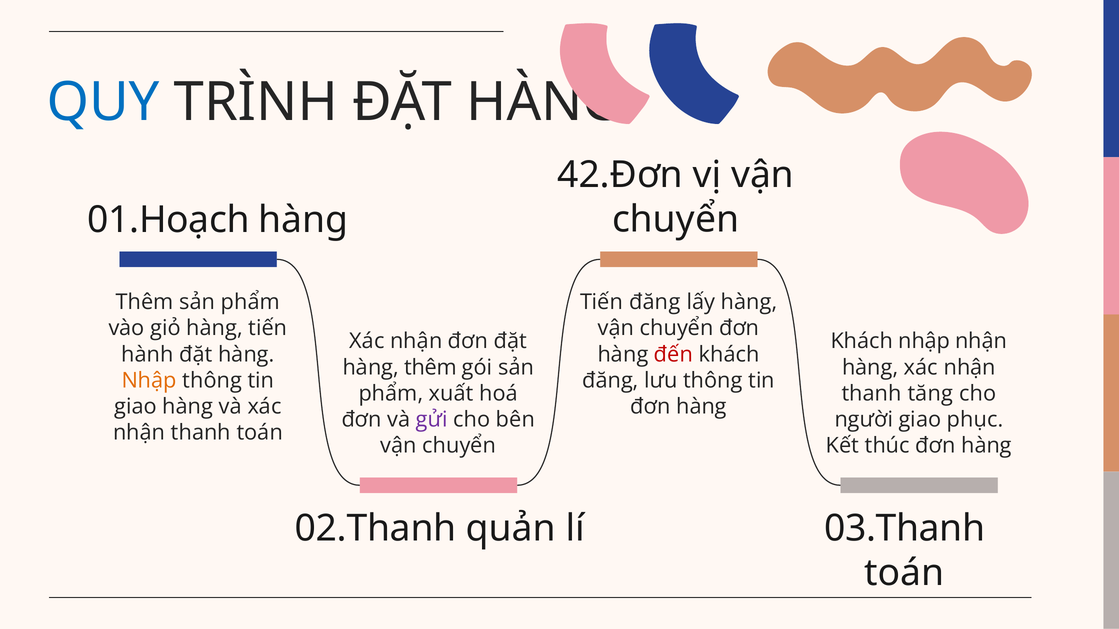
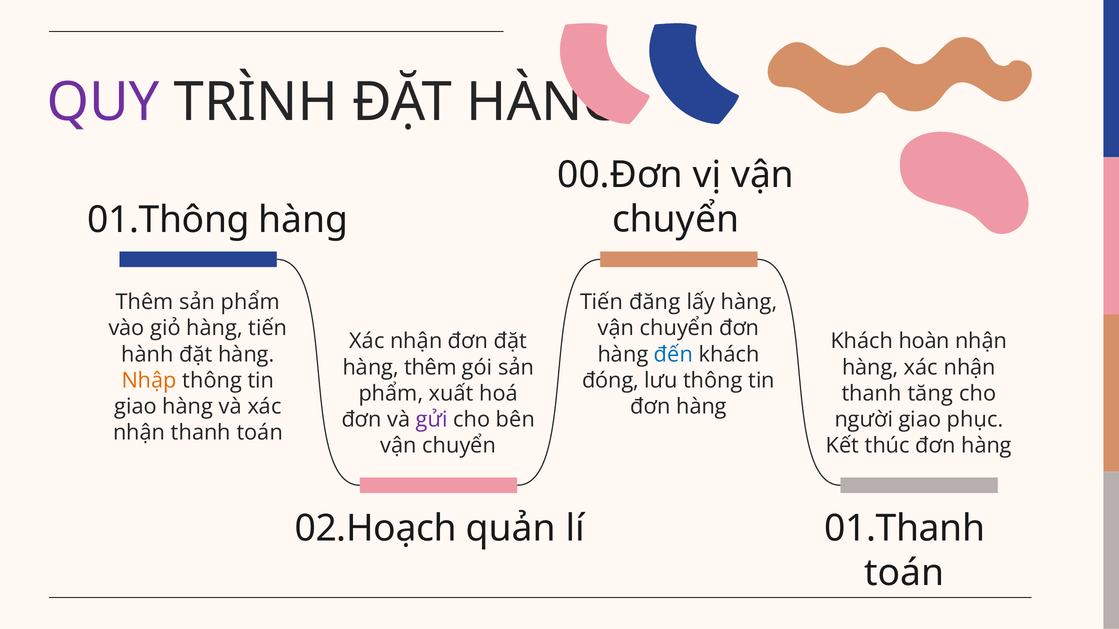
QUY colour: blue -> purple
42.Đơn: 42.Đơn -> 00.Đơn
01.Hoạch: 01.Hoạch -> 01.Thông
Khách nhập: nhập -> hoàn
đến colour: red -> blue
đăng at (610, 381): đăng -> đóng
02.Thanh: 02.Thanh -> 02.Hoạch
03.Thanh: 03.Thanh -> 01.Thanh
